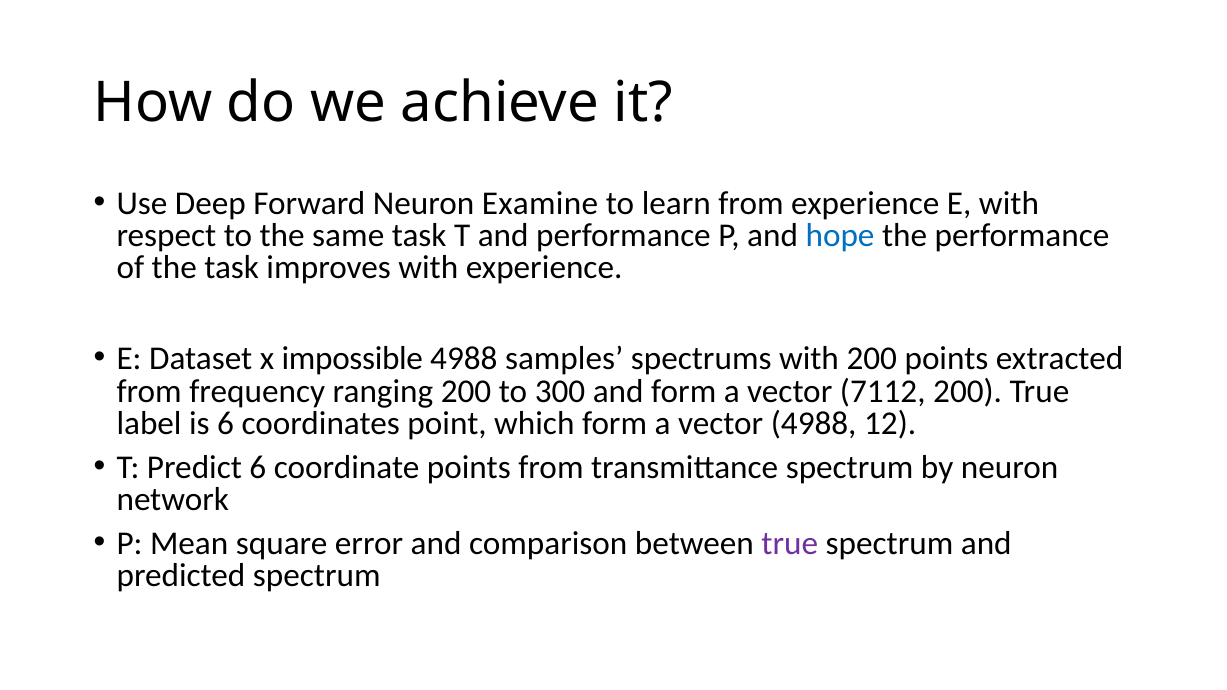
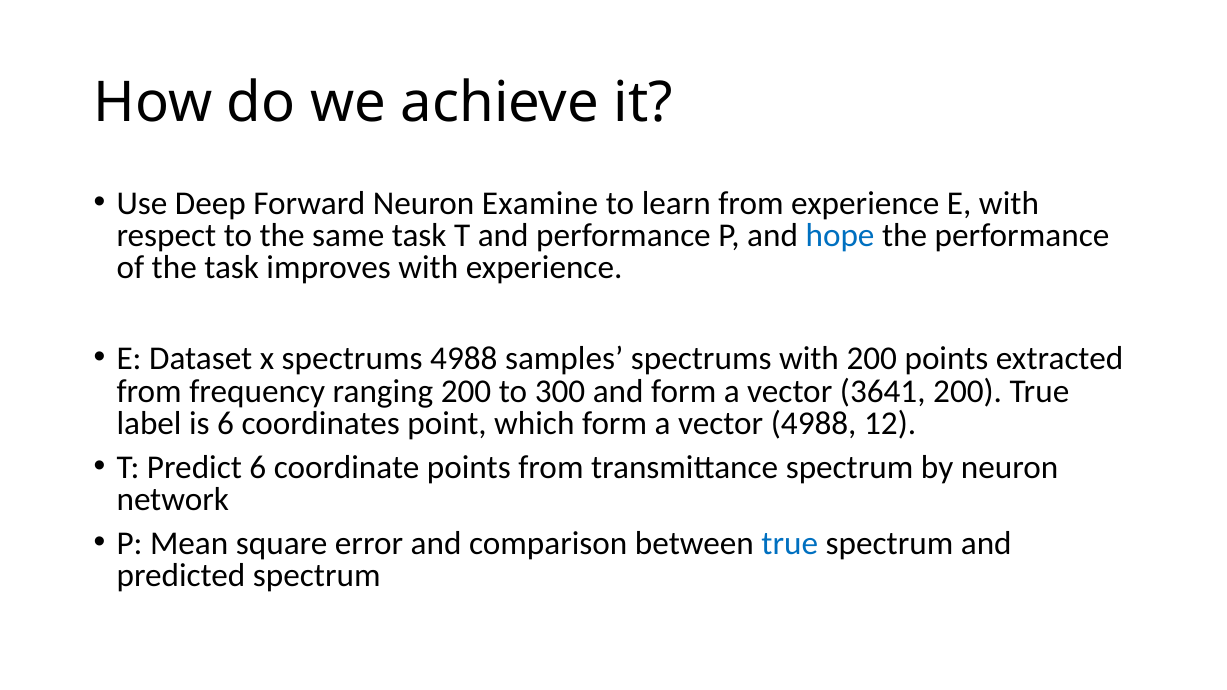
x impossible: impossible -> spectrums
7112: 7112 -> 3641
true at (790, 543) colour: purple -> blue
